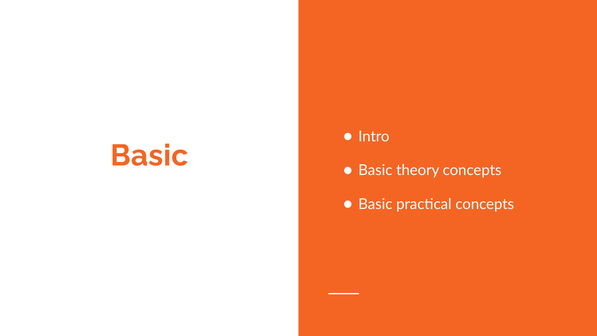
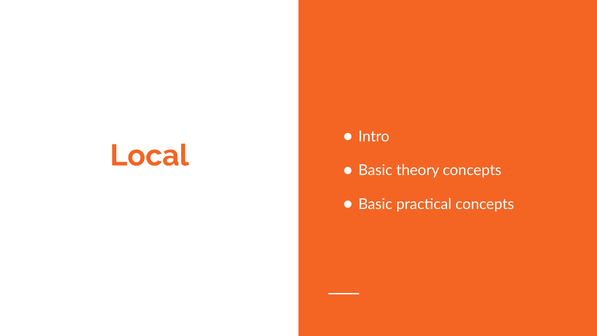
Basic at (149, 155): Basic -> Local
